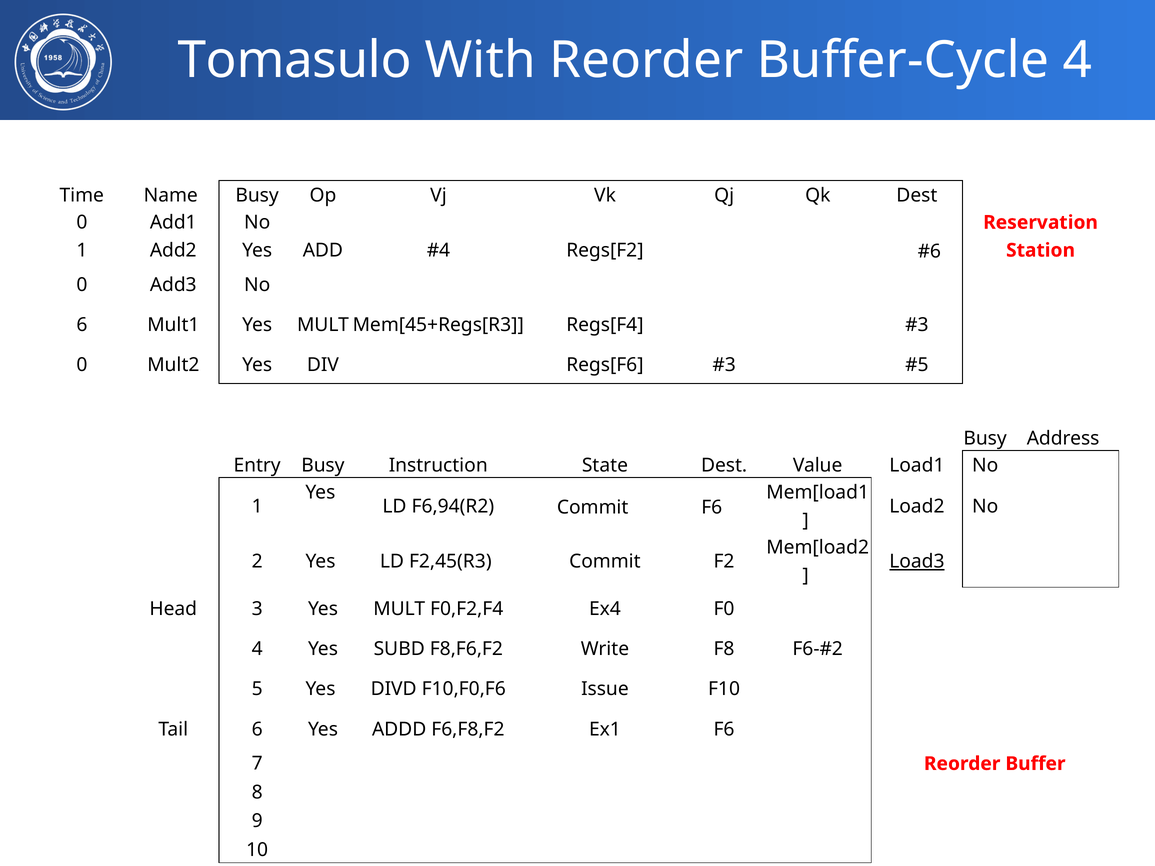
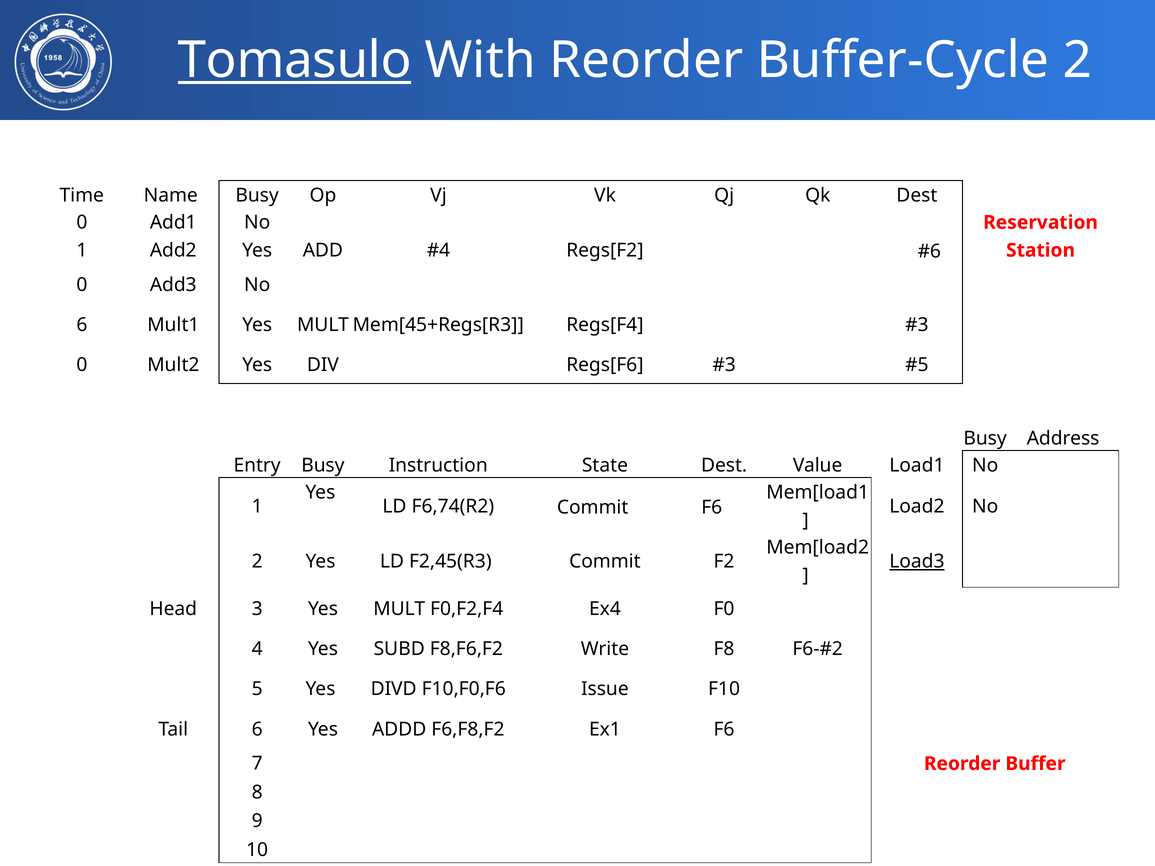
Tomasulo underline: none -> present
Buffer-Cycle 4: 4 -> 2
F6,94(R2: F6,94(R2 -> F6,74(R2
